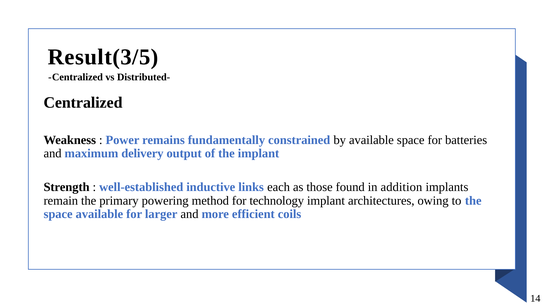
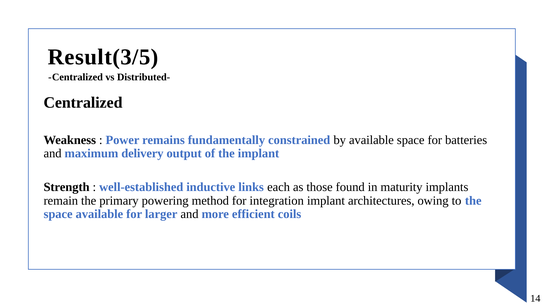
addition: addition -> maturity
technology: technology -> integration
